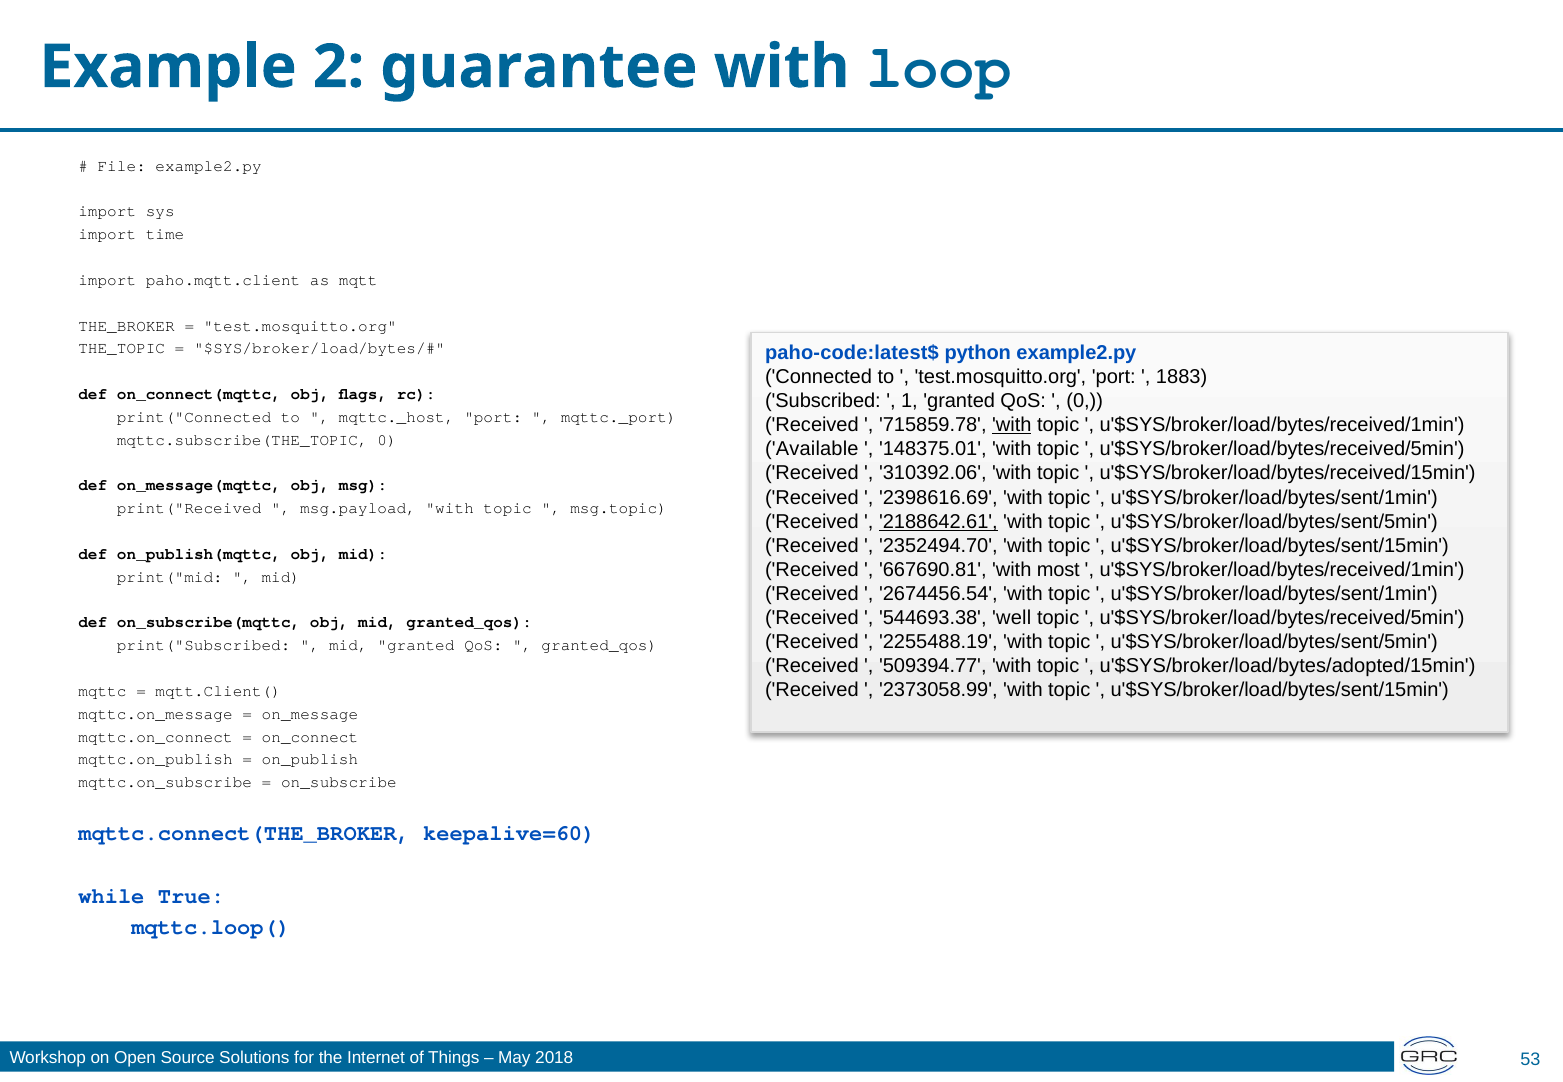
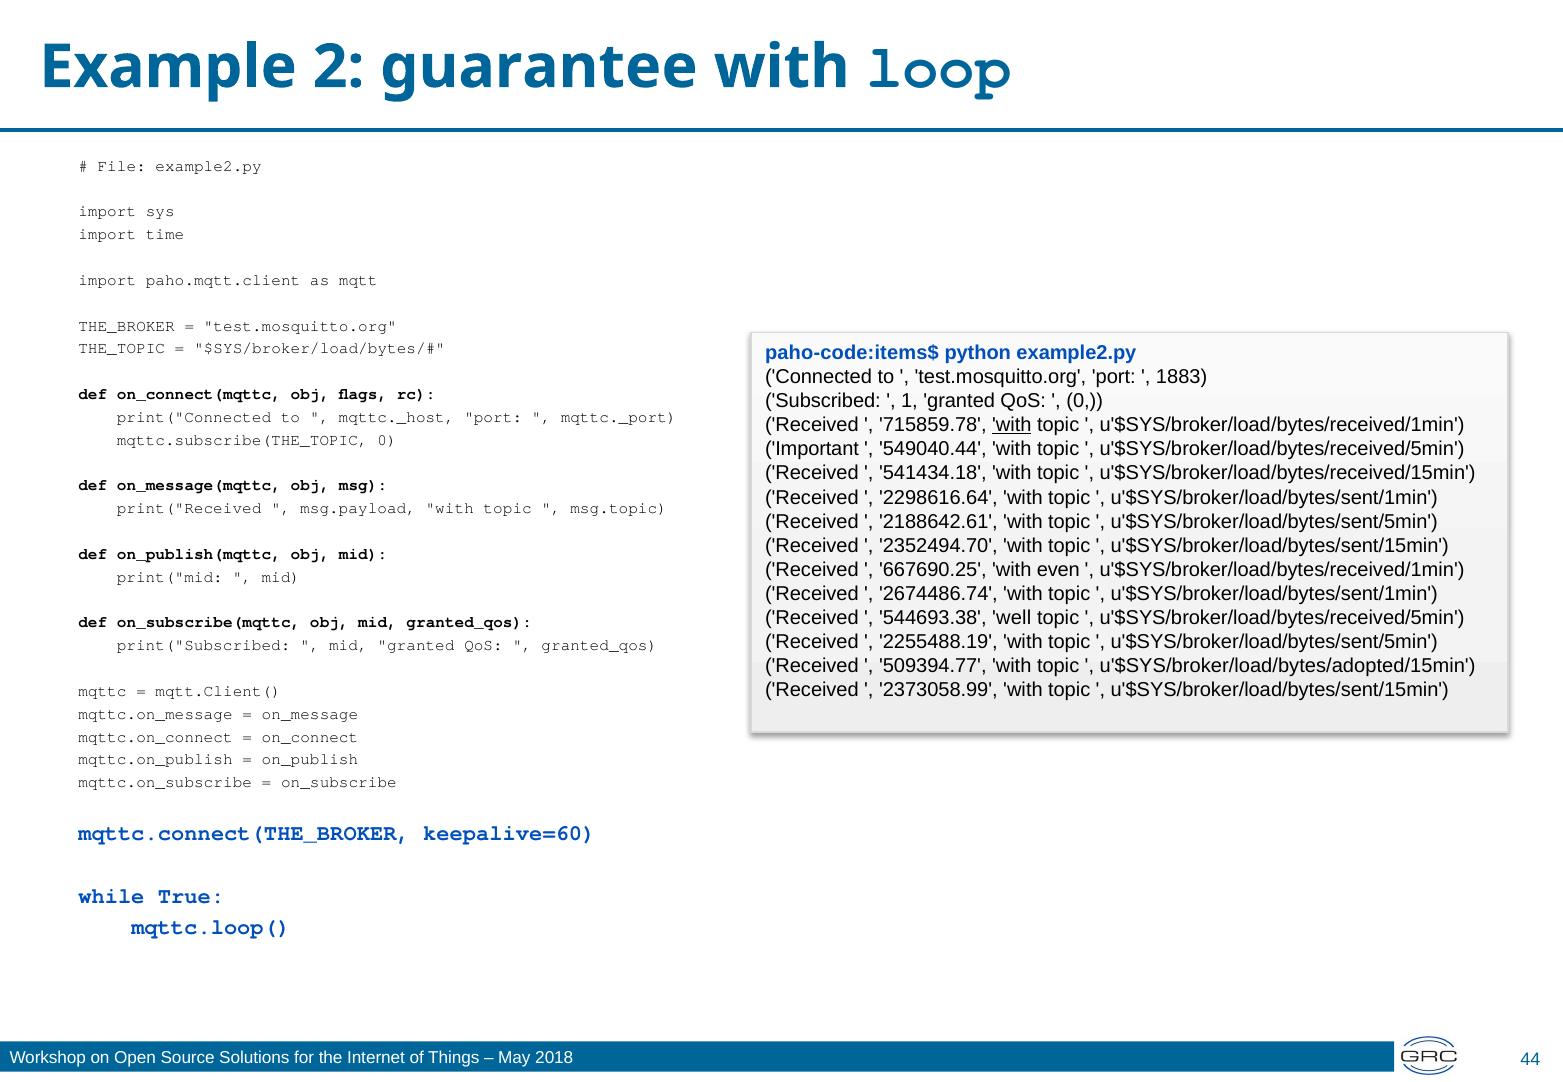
paho-code:latest$: paho-code:latest$ -> paho-code:items$
Available: Available -> Important
148375.01: 148375.01 -> 549040.44
310392.06: 310392.06 -> 541434.18
2398616.69: 2398616.69 -> 2298616.64
2188642.61 underline: present -> none
667690.81: 667690.81 -> 667690.25
most: most -> even
2674456.54: 2674456.54 -> 2674486.74
53: 53 -> 44
